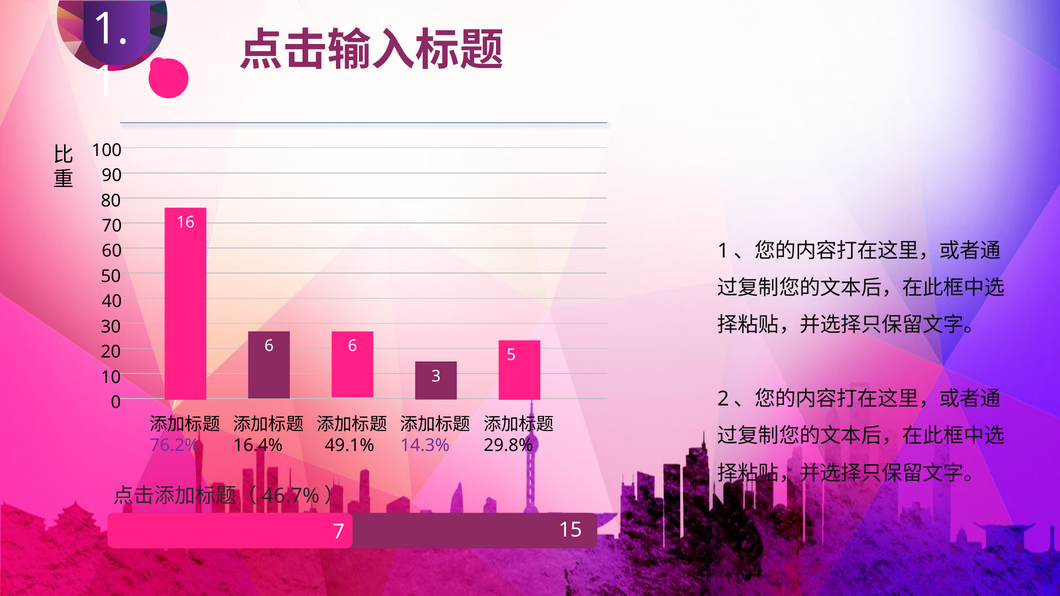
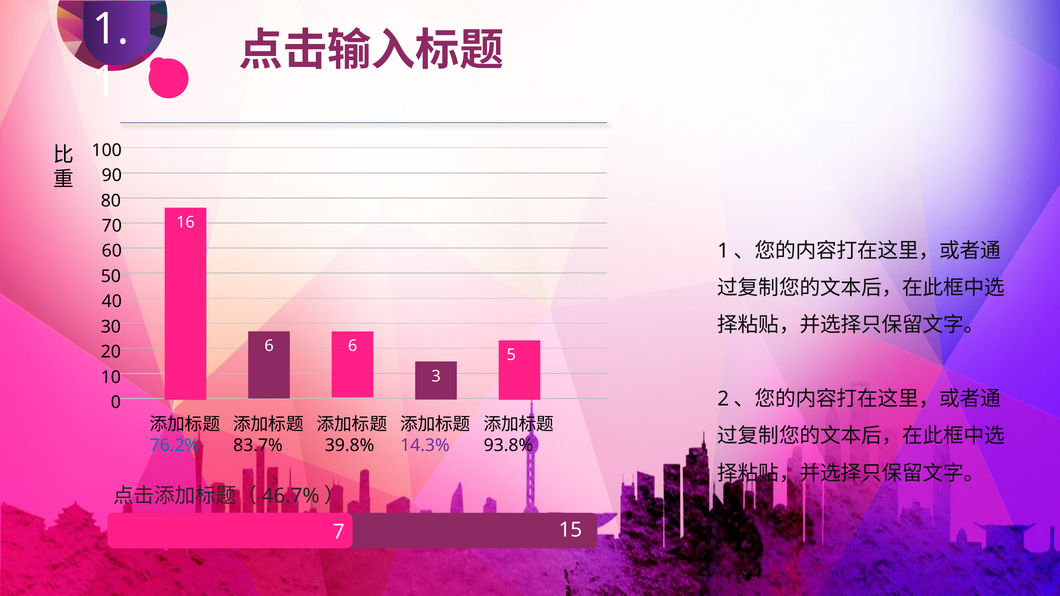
76.2% colour: purple -> blue
16.4%: 16.4% -> 83.7%
49.1%: 49.1% -> 39.8%
29.8%: 29.8% -> 93.8%
